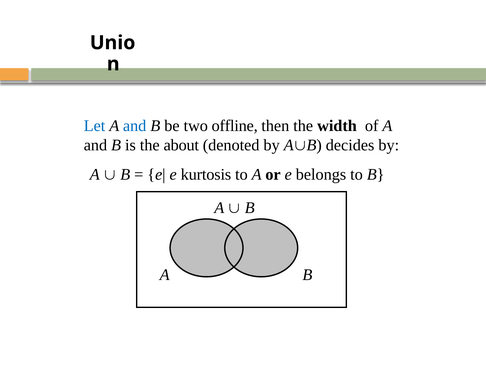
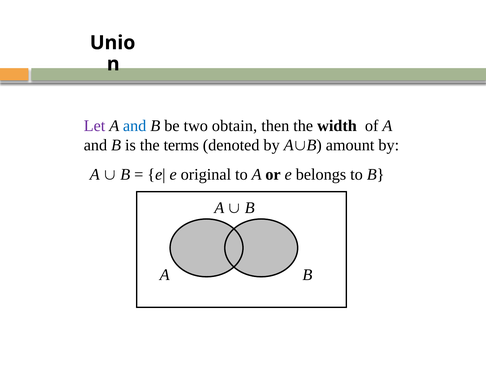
Let colour: blue -> purple
offline: offline -> obtain
about: about -> terms
decides: decides -> amount
kurtosis: kurtosis -> original
